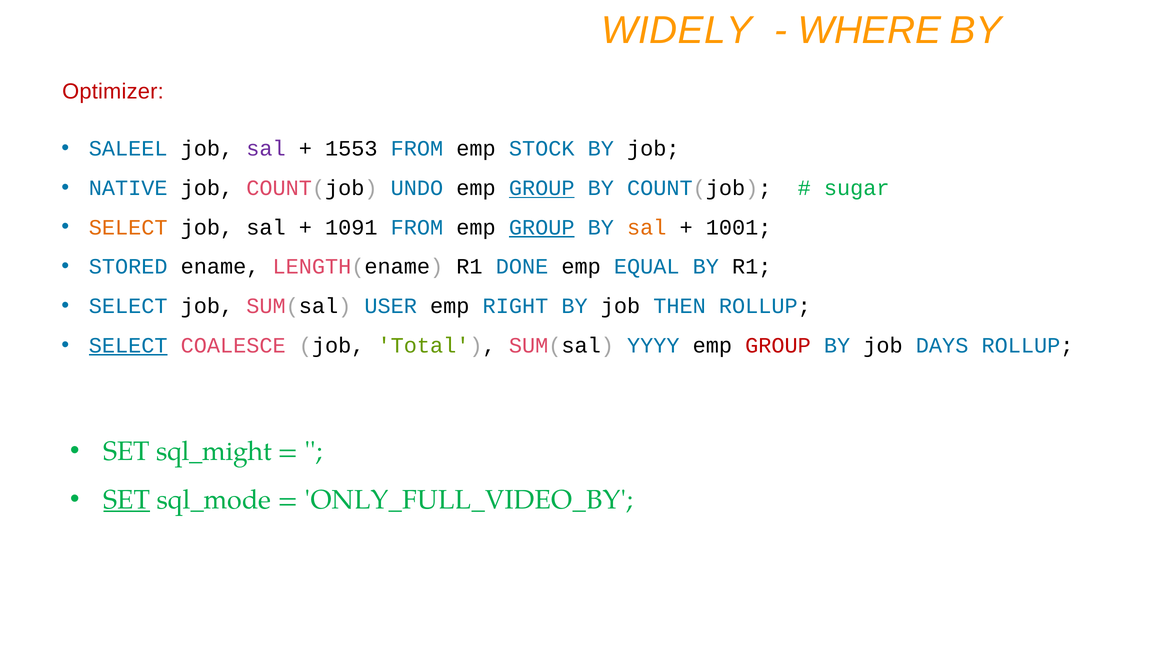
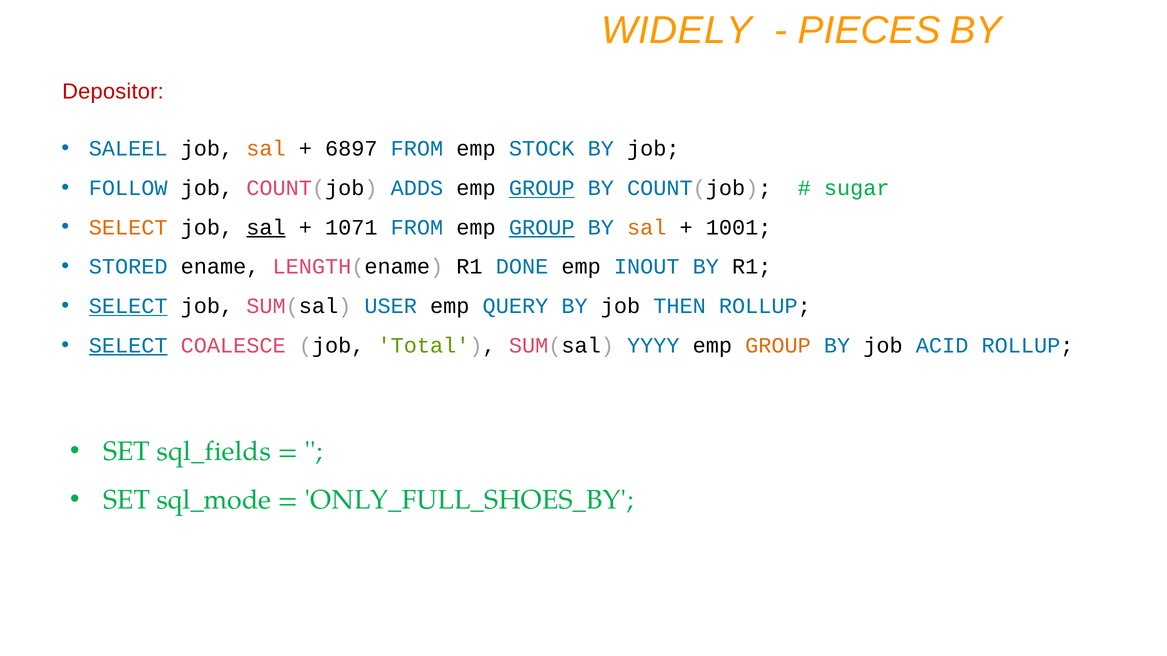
WHERE: WHERE -> PIECES
Optimizer: Optimizer -> Depositor
sal at (266, 149) colour: purple -> orange
1553: 1553 -> 6897
NATIVE: NATIVE -> FOLLOW
UNDO: UNDO -> ADDS
sal at (266, 228) underline: none -> present
1091: 1091 -> 1071
EQUAL: EQUAL -> INOUT
SELECT at (128, 306) underline: none -> present
RIGHT: RIGHT -> QUERY
GROUP at (778, 346) colour: red -> orange
DAYS: DAYS -> ACID
sql_might: sql_might -> sql_fields
SET at (127, 500) underline: present -> none
ONLY_FULL_VIDEO_BY: ONLY_FULL_VIDEO_BY -> ONLY_FULL_SHOES_BY
